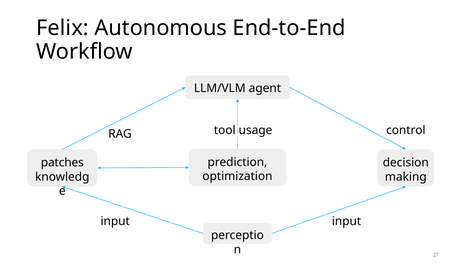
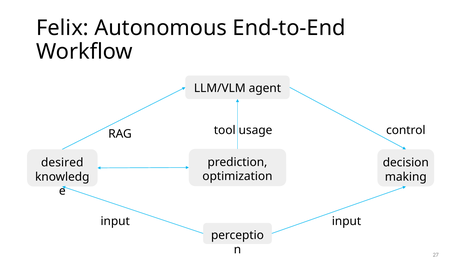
patches: patches -> desired
